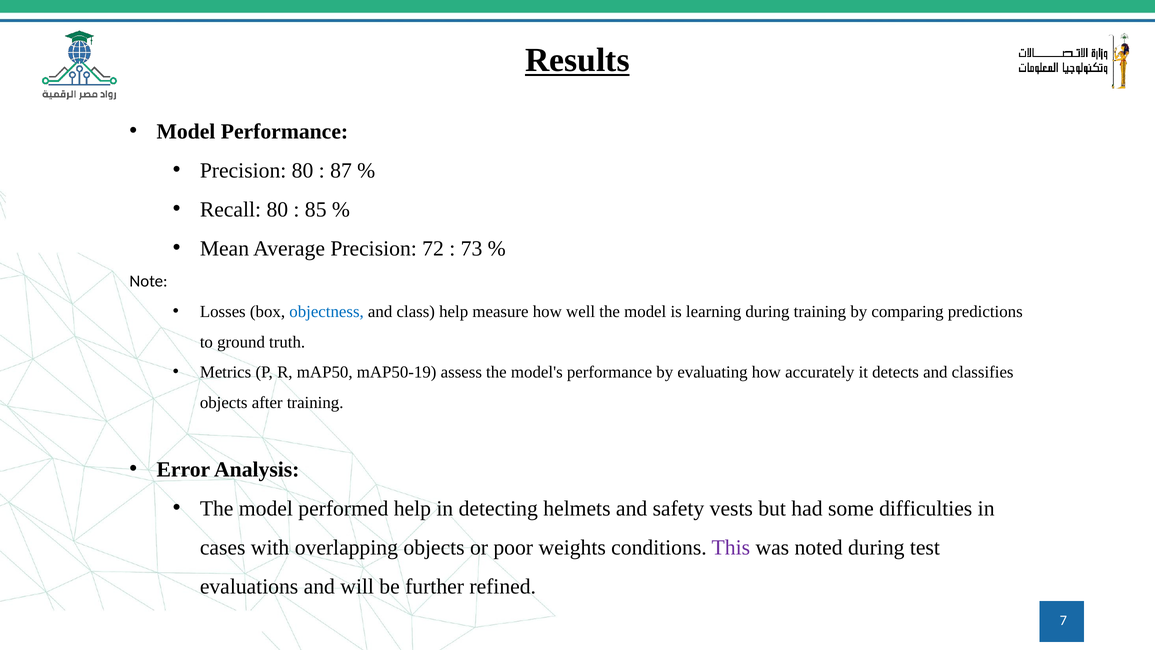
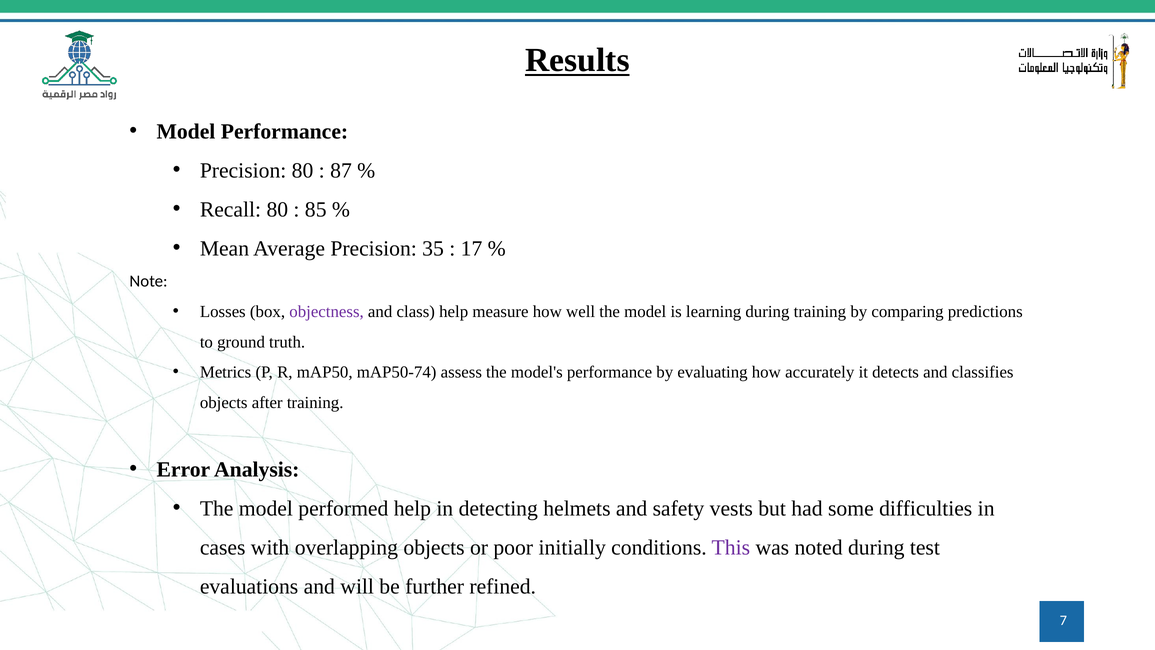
72: 72 -> 35
73: 73 -> 17
objectness colour: blue -> purple
mAP50-19: mAP50-19 -> mAP50-74
weights: weights -> initially
